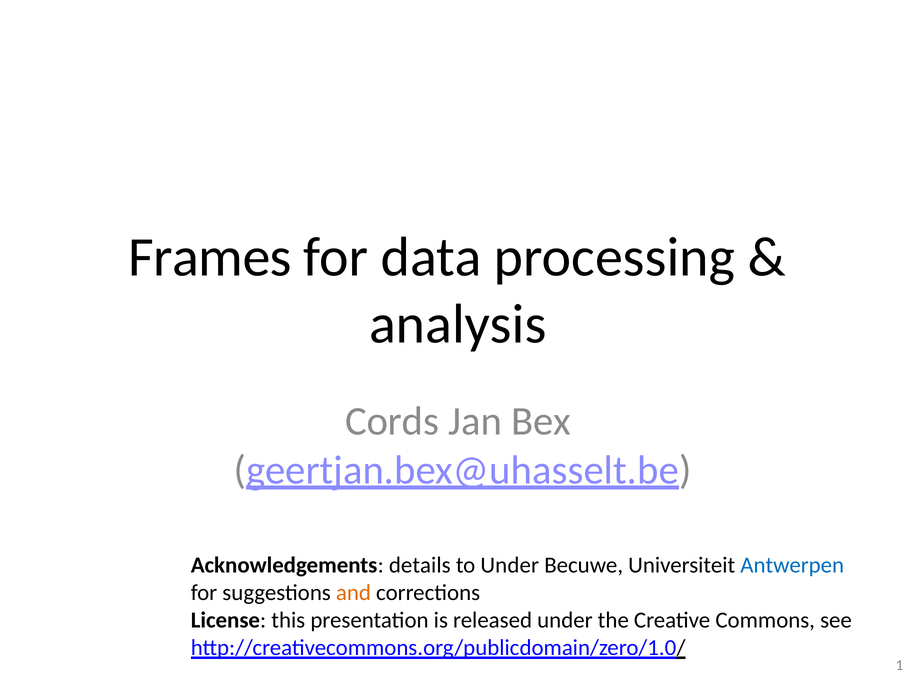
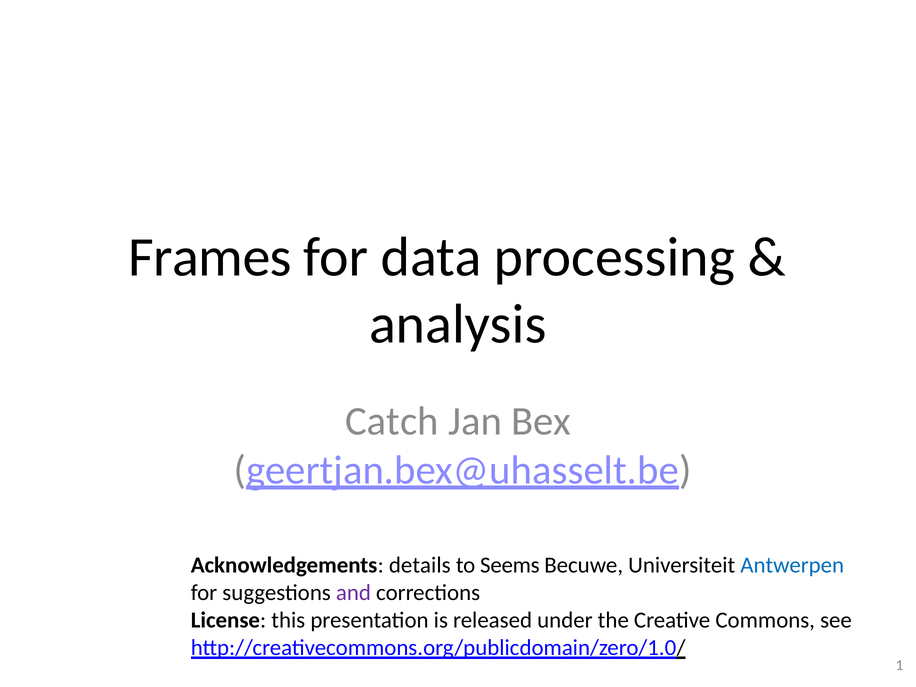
Cords: Cords -> Catch
to Under: Under -> Seems
and colour: orange -> purple
